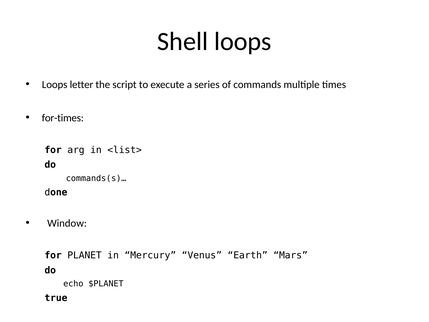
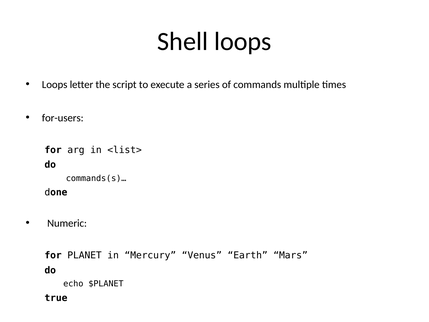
for-times: for-times -> for-users
Window: Window -> Numeric
